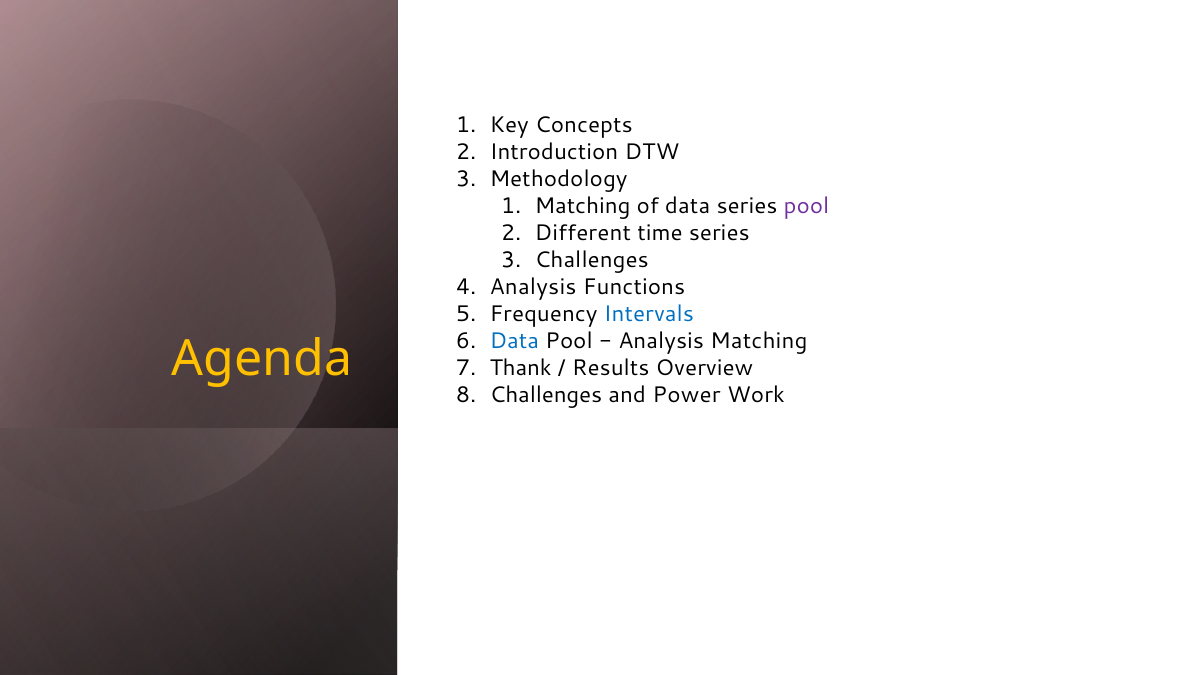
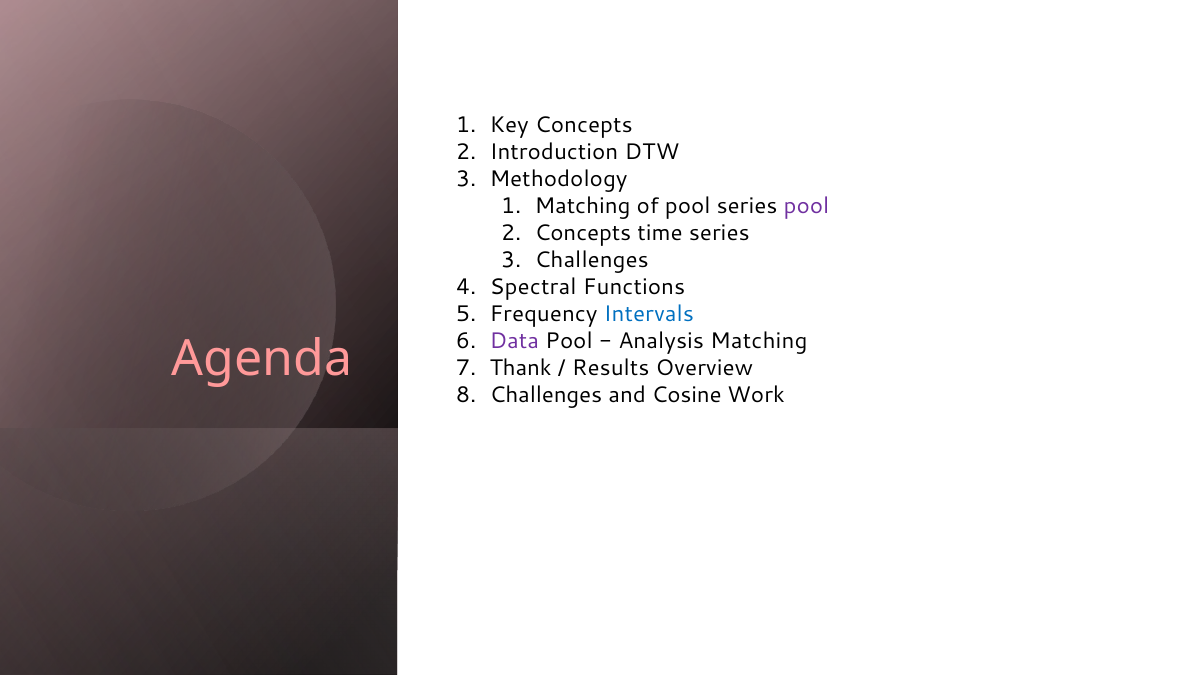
of data: data -> pool
Different at (583, 233): Different -> Concepts
Analysis at (533, 287): Analysis -> Spectral
Data at (514, 341) colour: blue -> purple
Agenda colour: yellow -> pink
Power: Power -> Cosine
